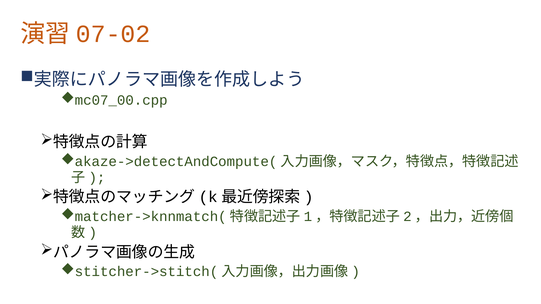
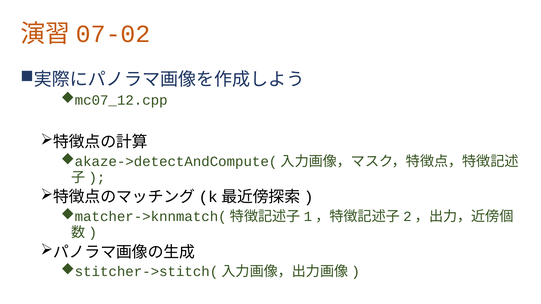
mc07_00.cpp: mc07_00.cpp -> mc07_12.cpp
